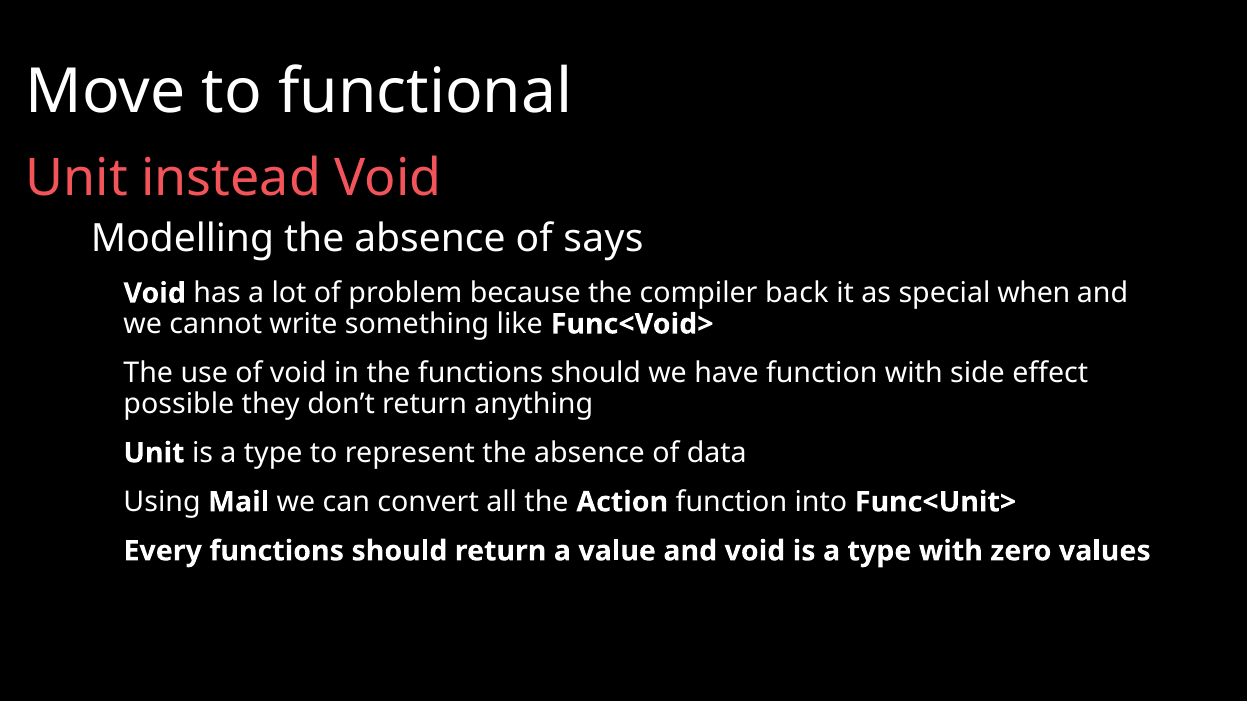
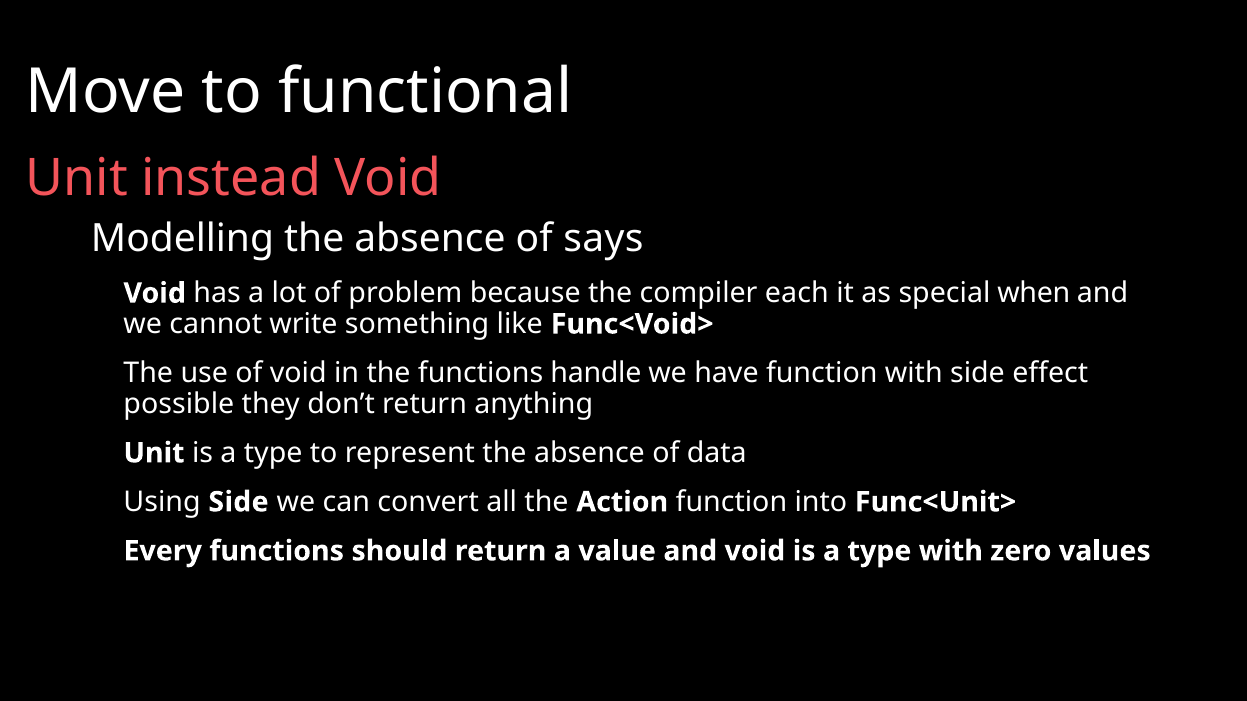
back: back -> each
the functions should: should -> handle
Using Mail: Mail -> Side
